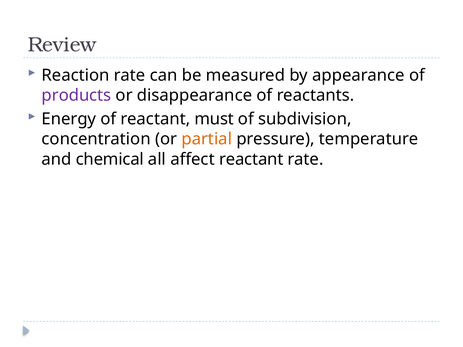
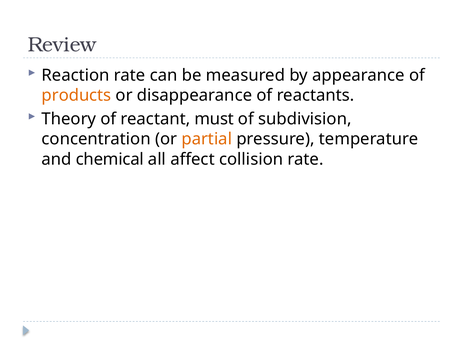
products colour: purple -> orange
Energy: Energy -> Theory
affect reactant: reactant -> collision
